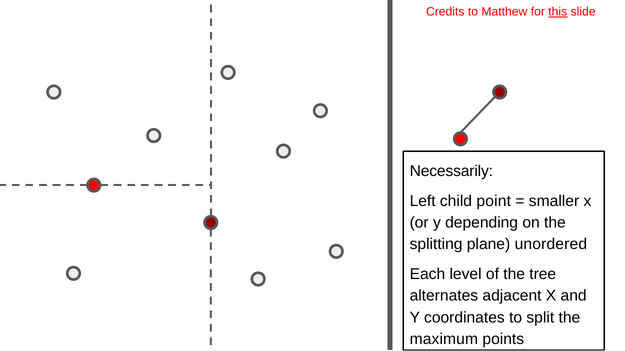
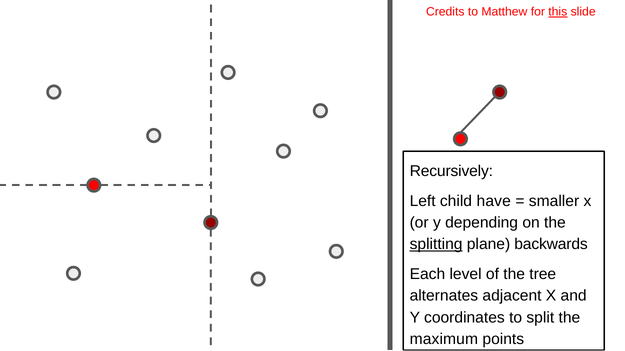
Necessarily: Necessarily -> Recursively
point: point -> have
splitting underline: none -> present
unordered: unordered -> backwards
